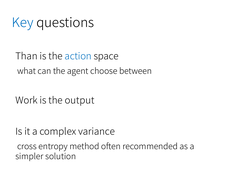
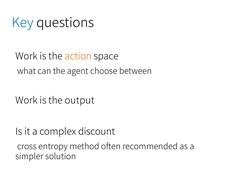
Than at (26, 56): Than -> Work
action colour: blue -> orange
variance: variance -> discount
